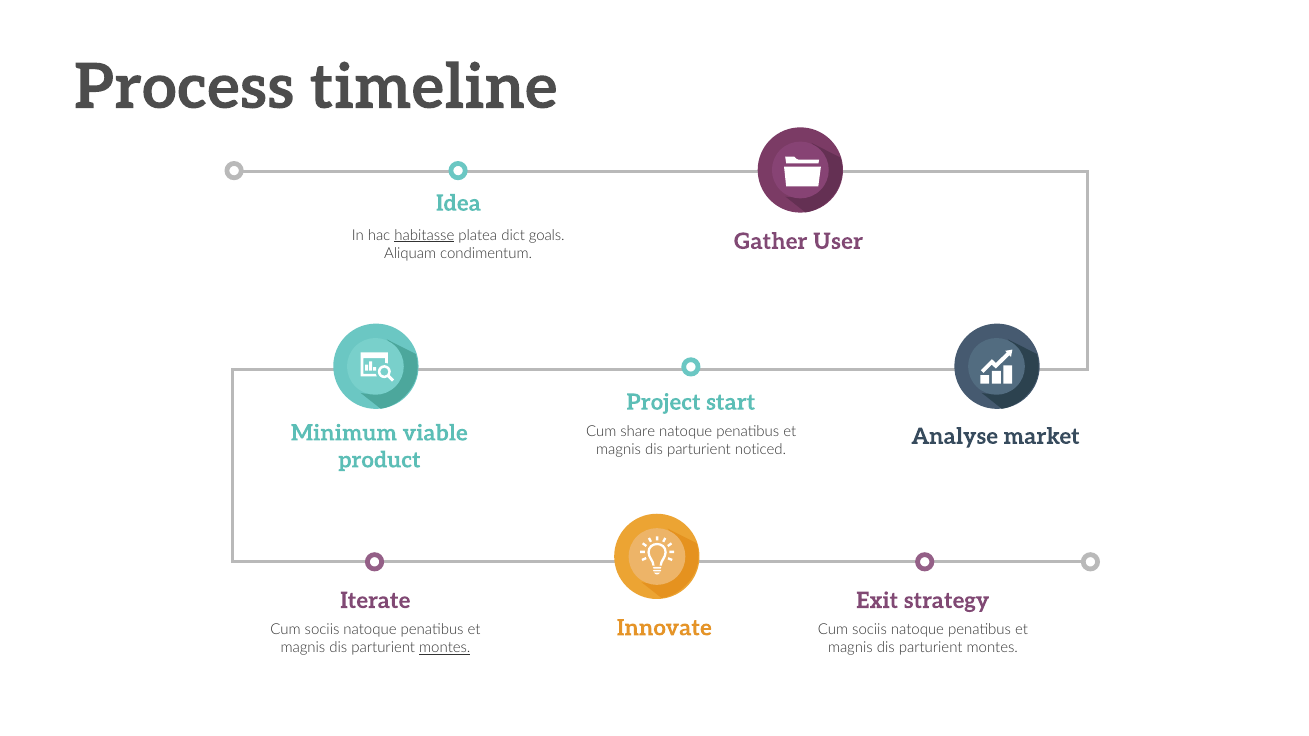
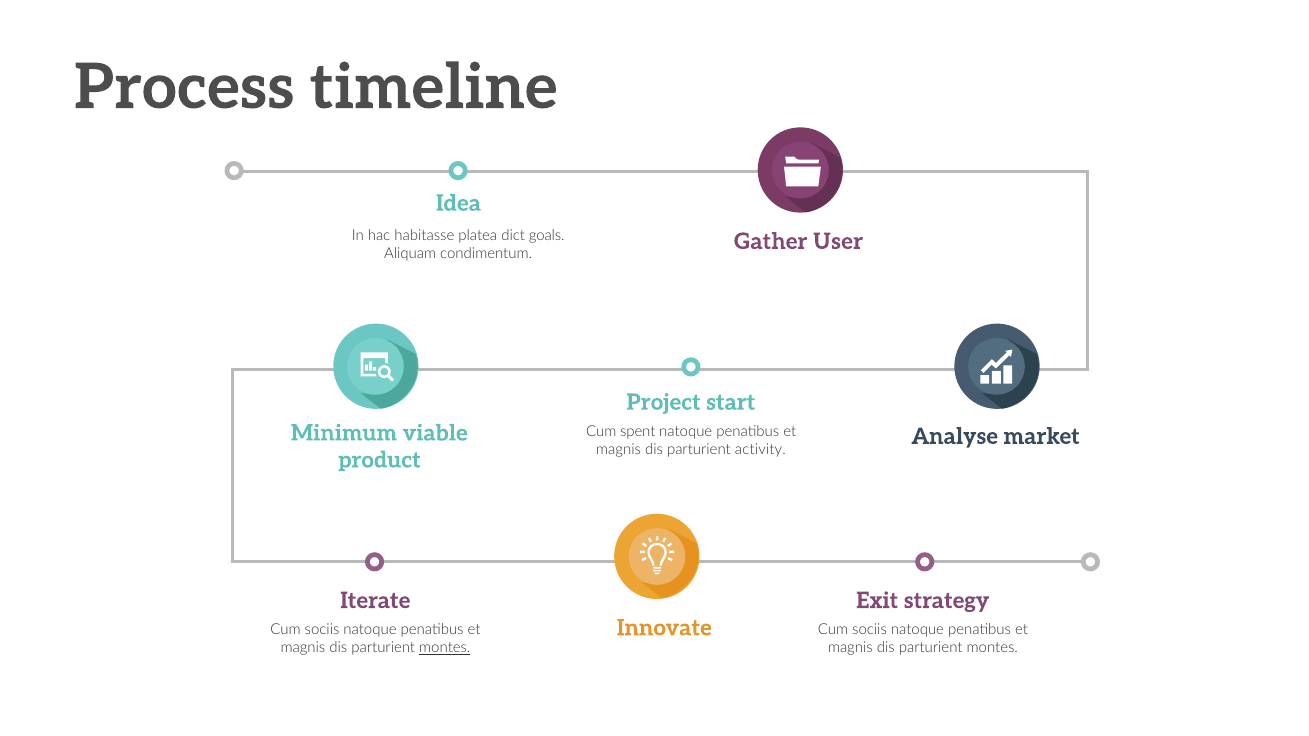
habitasse underline: present -> none
share: share -> spent
noticed: noticed -> activity
